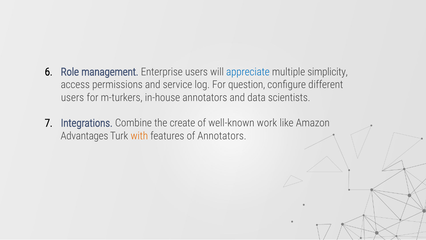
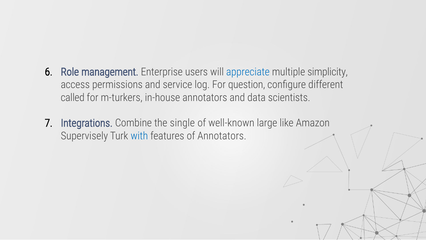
users at (73, 97): users -> called
create: create -> single
work: work -> large
Advantages: Advantages -> Supervisely
with colour: orange -> blue
